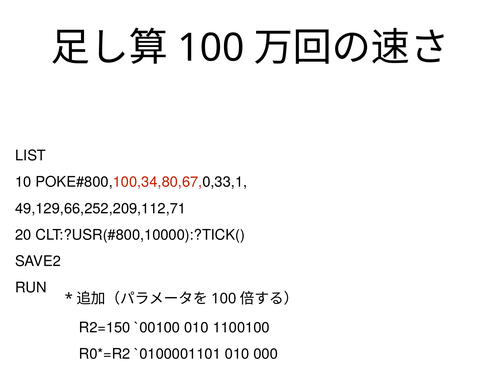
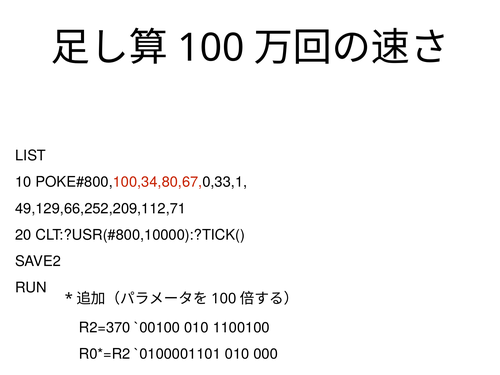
R2=150: R2=150 -> R2=370
